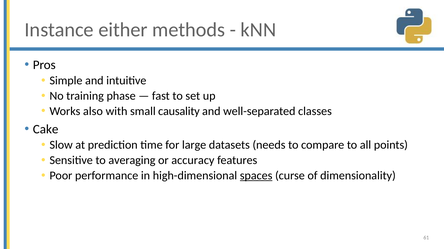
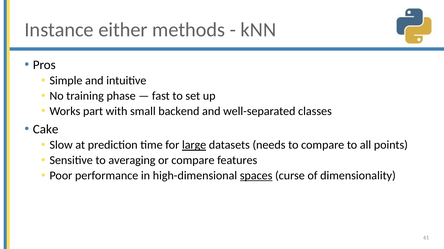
also: also -> part
causality: causality -> backend
large underline: none -> present
or accuracy: accuracy -> compare
